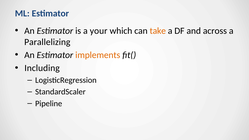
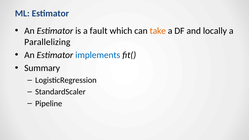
your: your -> fault
across: across -> locally
implements colour: orange -> blue
Including: Including -> Summary
